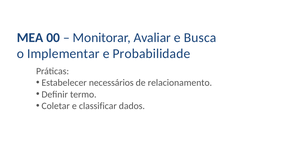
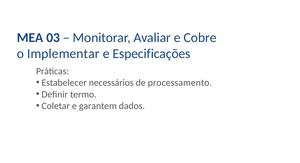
00: 00 -> 03
Busca: Busca -> Cobre
Probabilidade: Probabilidade -> Especificações
relacionamento: relacionamento -> processamento
classificar: classificar -> garantem
